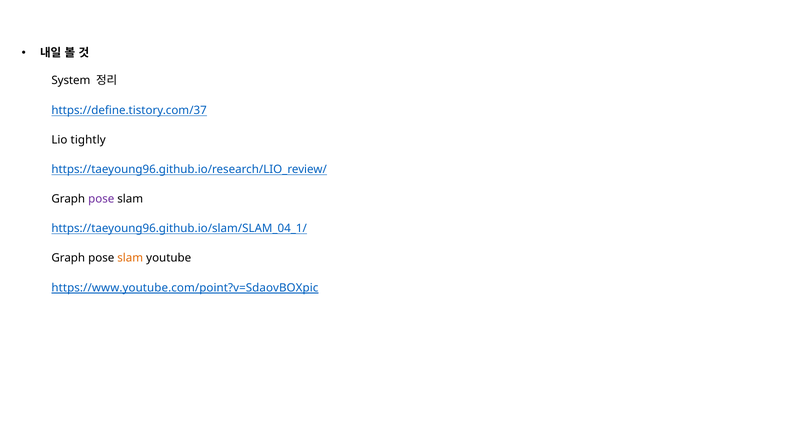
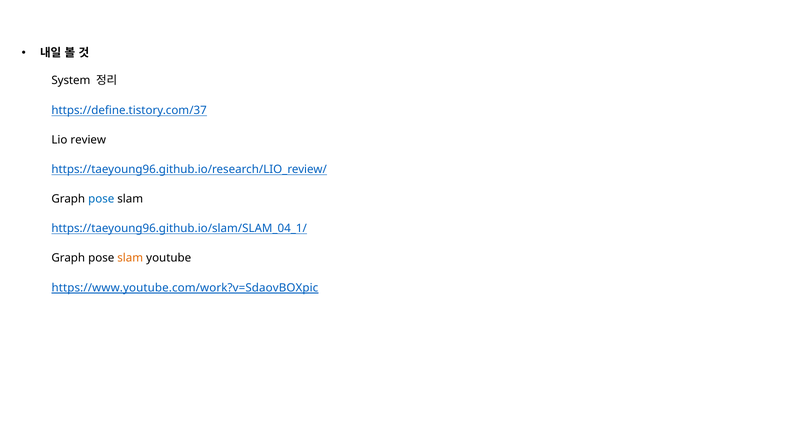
tightly: tightly -> review
pose at (101, 199) colour: purple -> blue
https://www.youtube.com/point?v=SdaovBOXpic: https://www.youtube.com/point?v=SdaovBOXpic -> https://www.youtube.com/work?v=SdaovBOXpic
